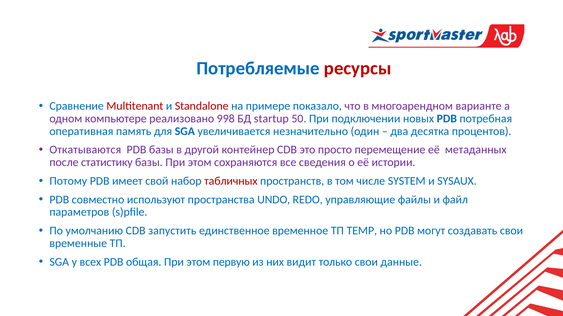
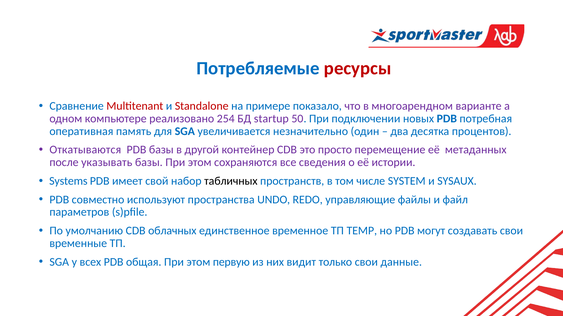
998: 998 -> 254
статистику: статистику -> указывать
Потому: Потому -> Systems
табличных colour: red -> black
запустить: запустить -> облачных
